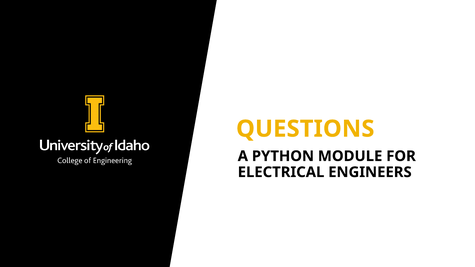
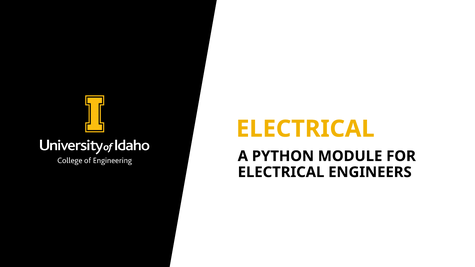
QUESTIONS at (305, 129): QUESTIONS -> ELECTRICAL
